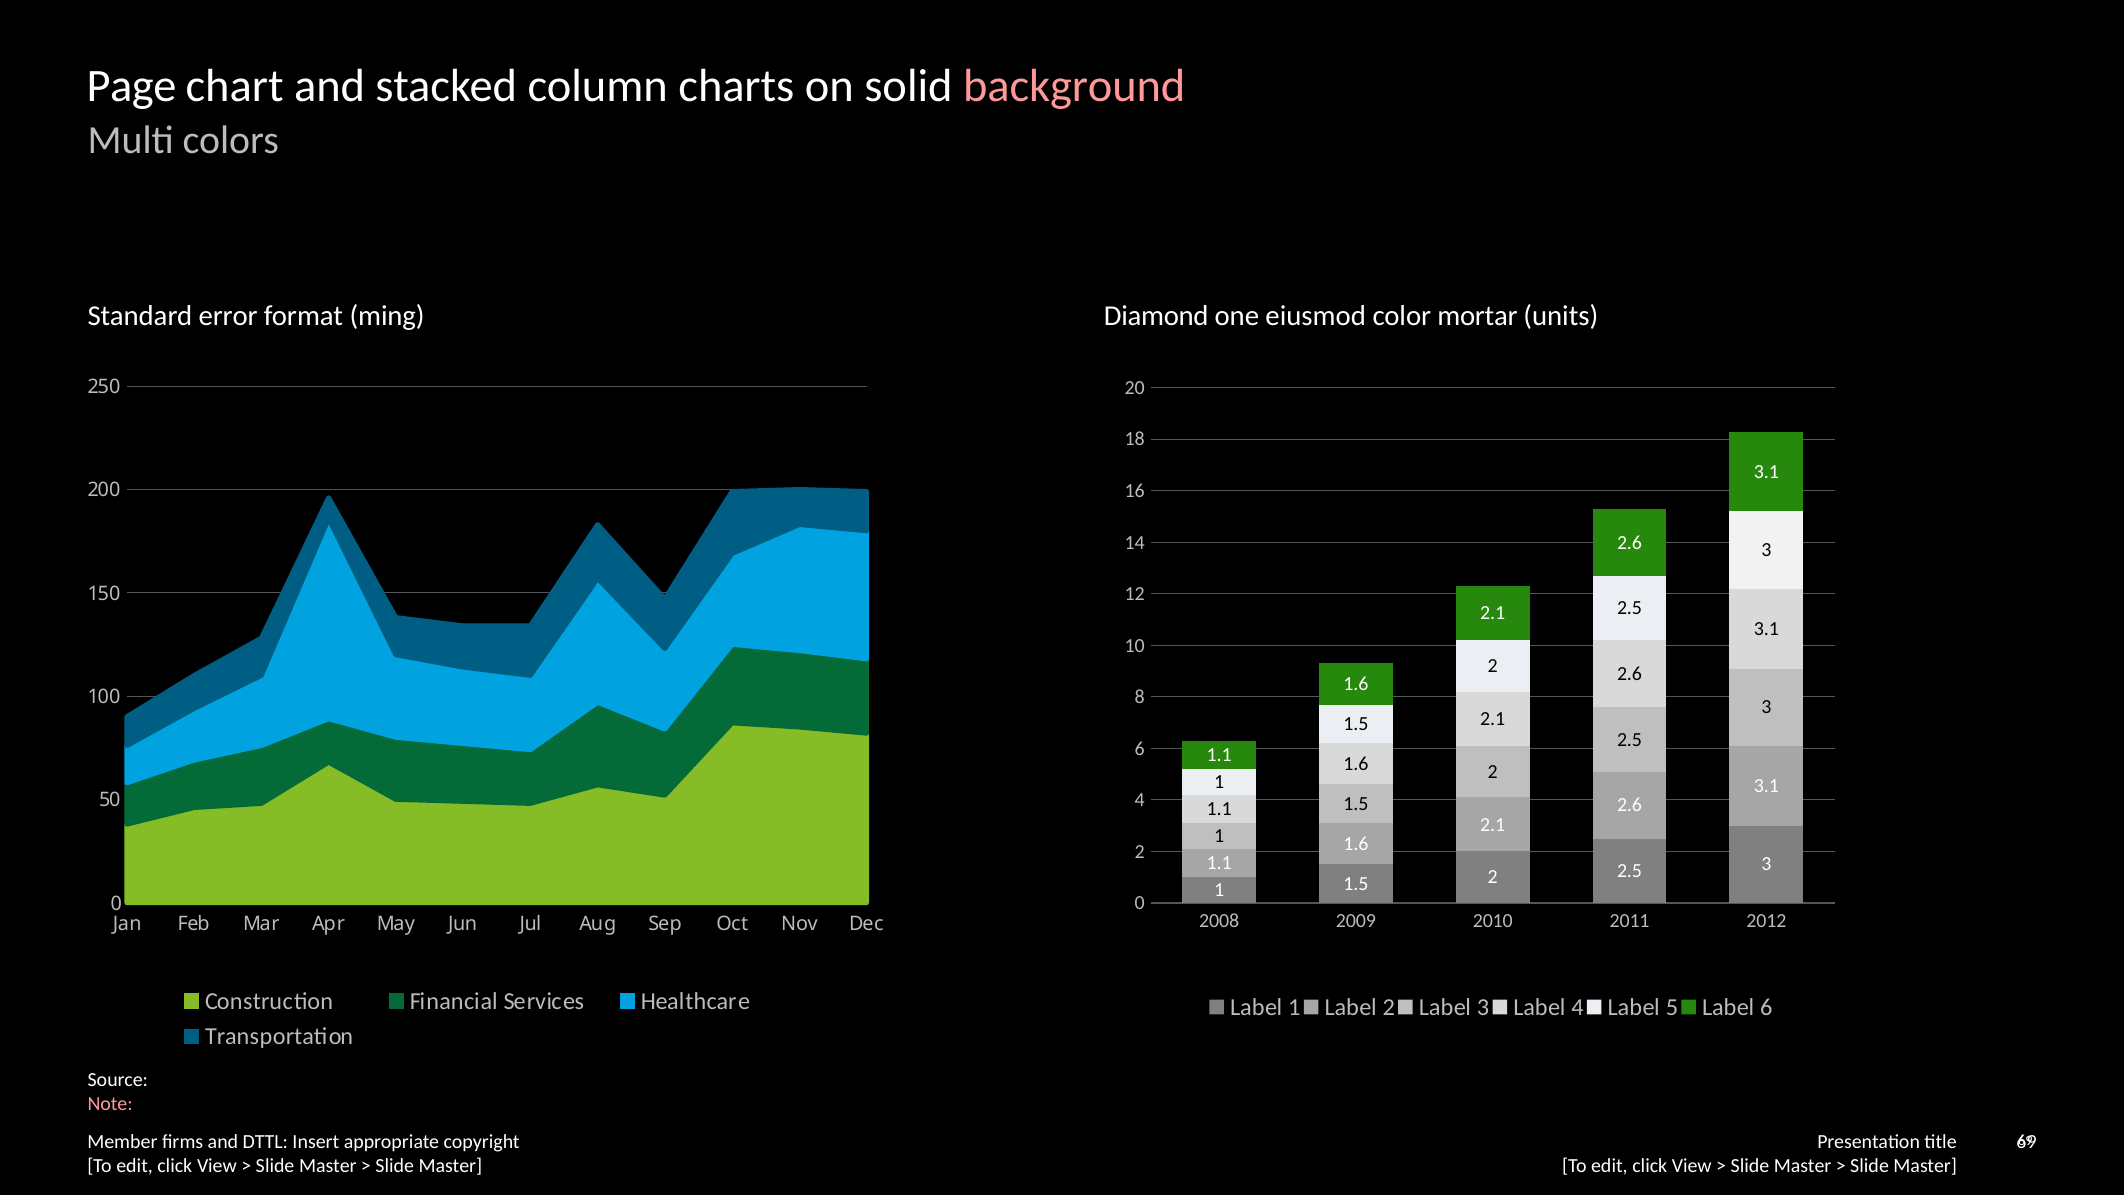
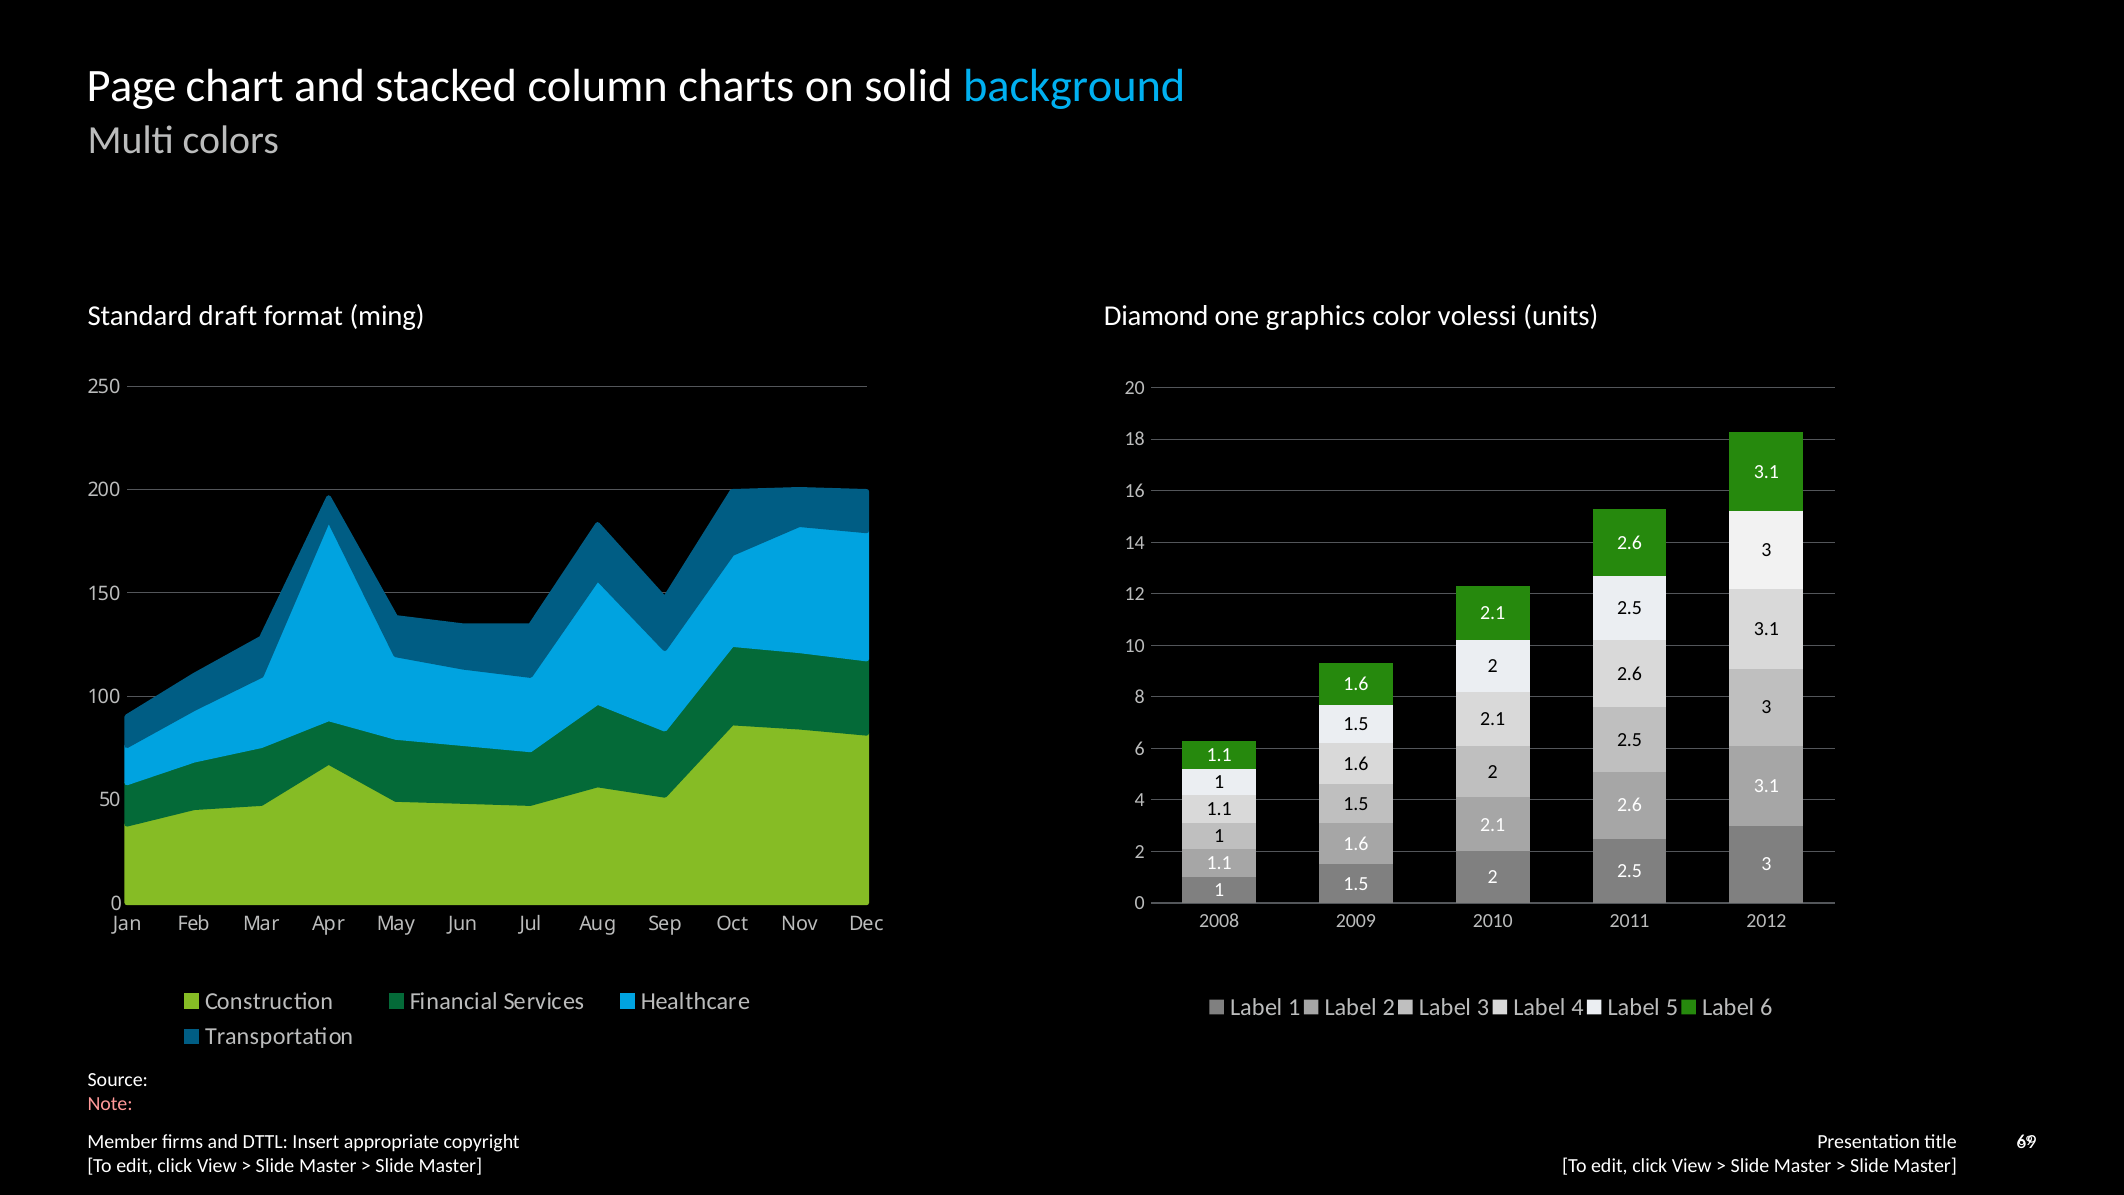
background colour: pink -> light blue
error: error -> draft
eiusmod: eiusmod -> graphics
mortar: mortar -> volessi
